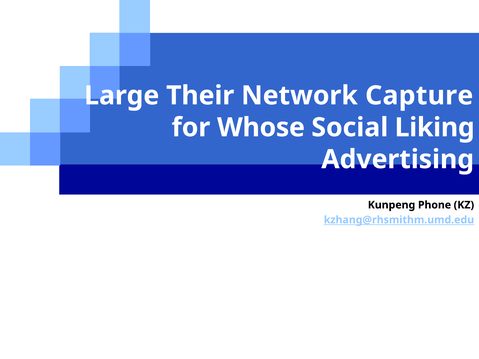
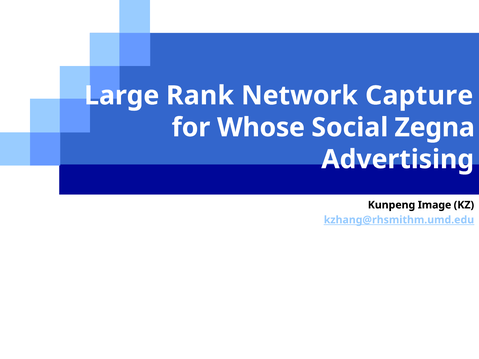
Their: Their -> Rank
Liking: Liking -> Zegna
Phone: Phone -> Image
